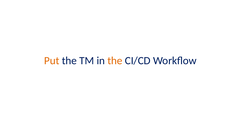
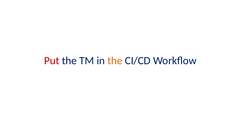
Put colour: orange -> red
